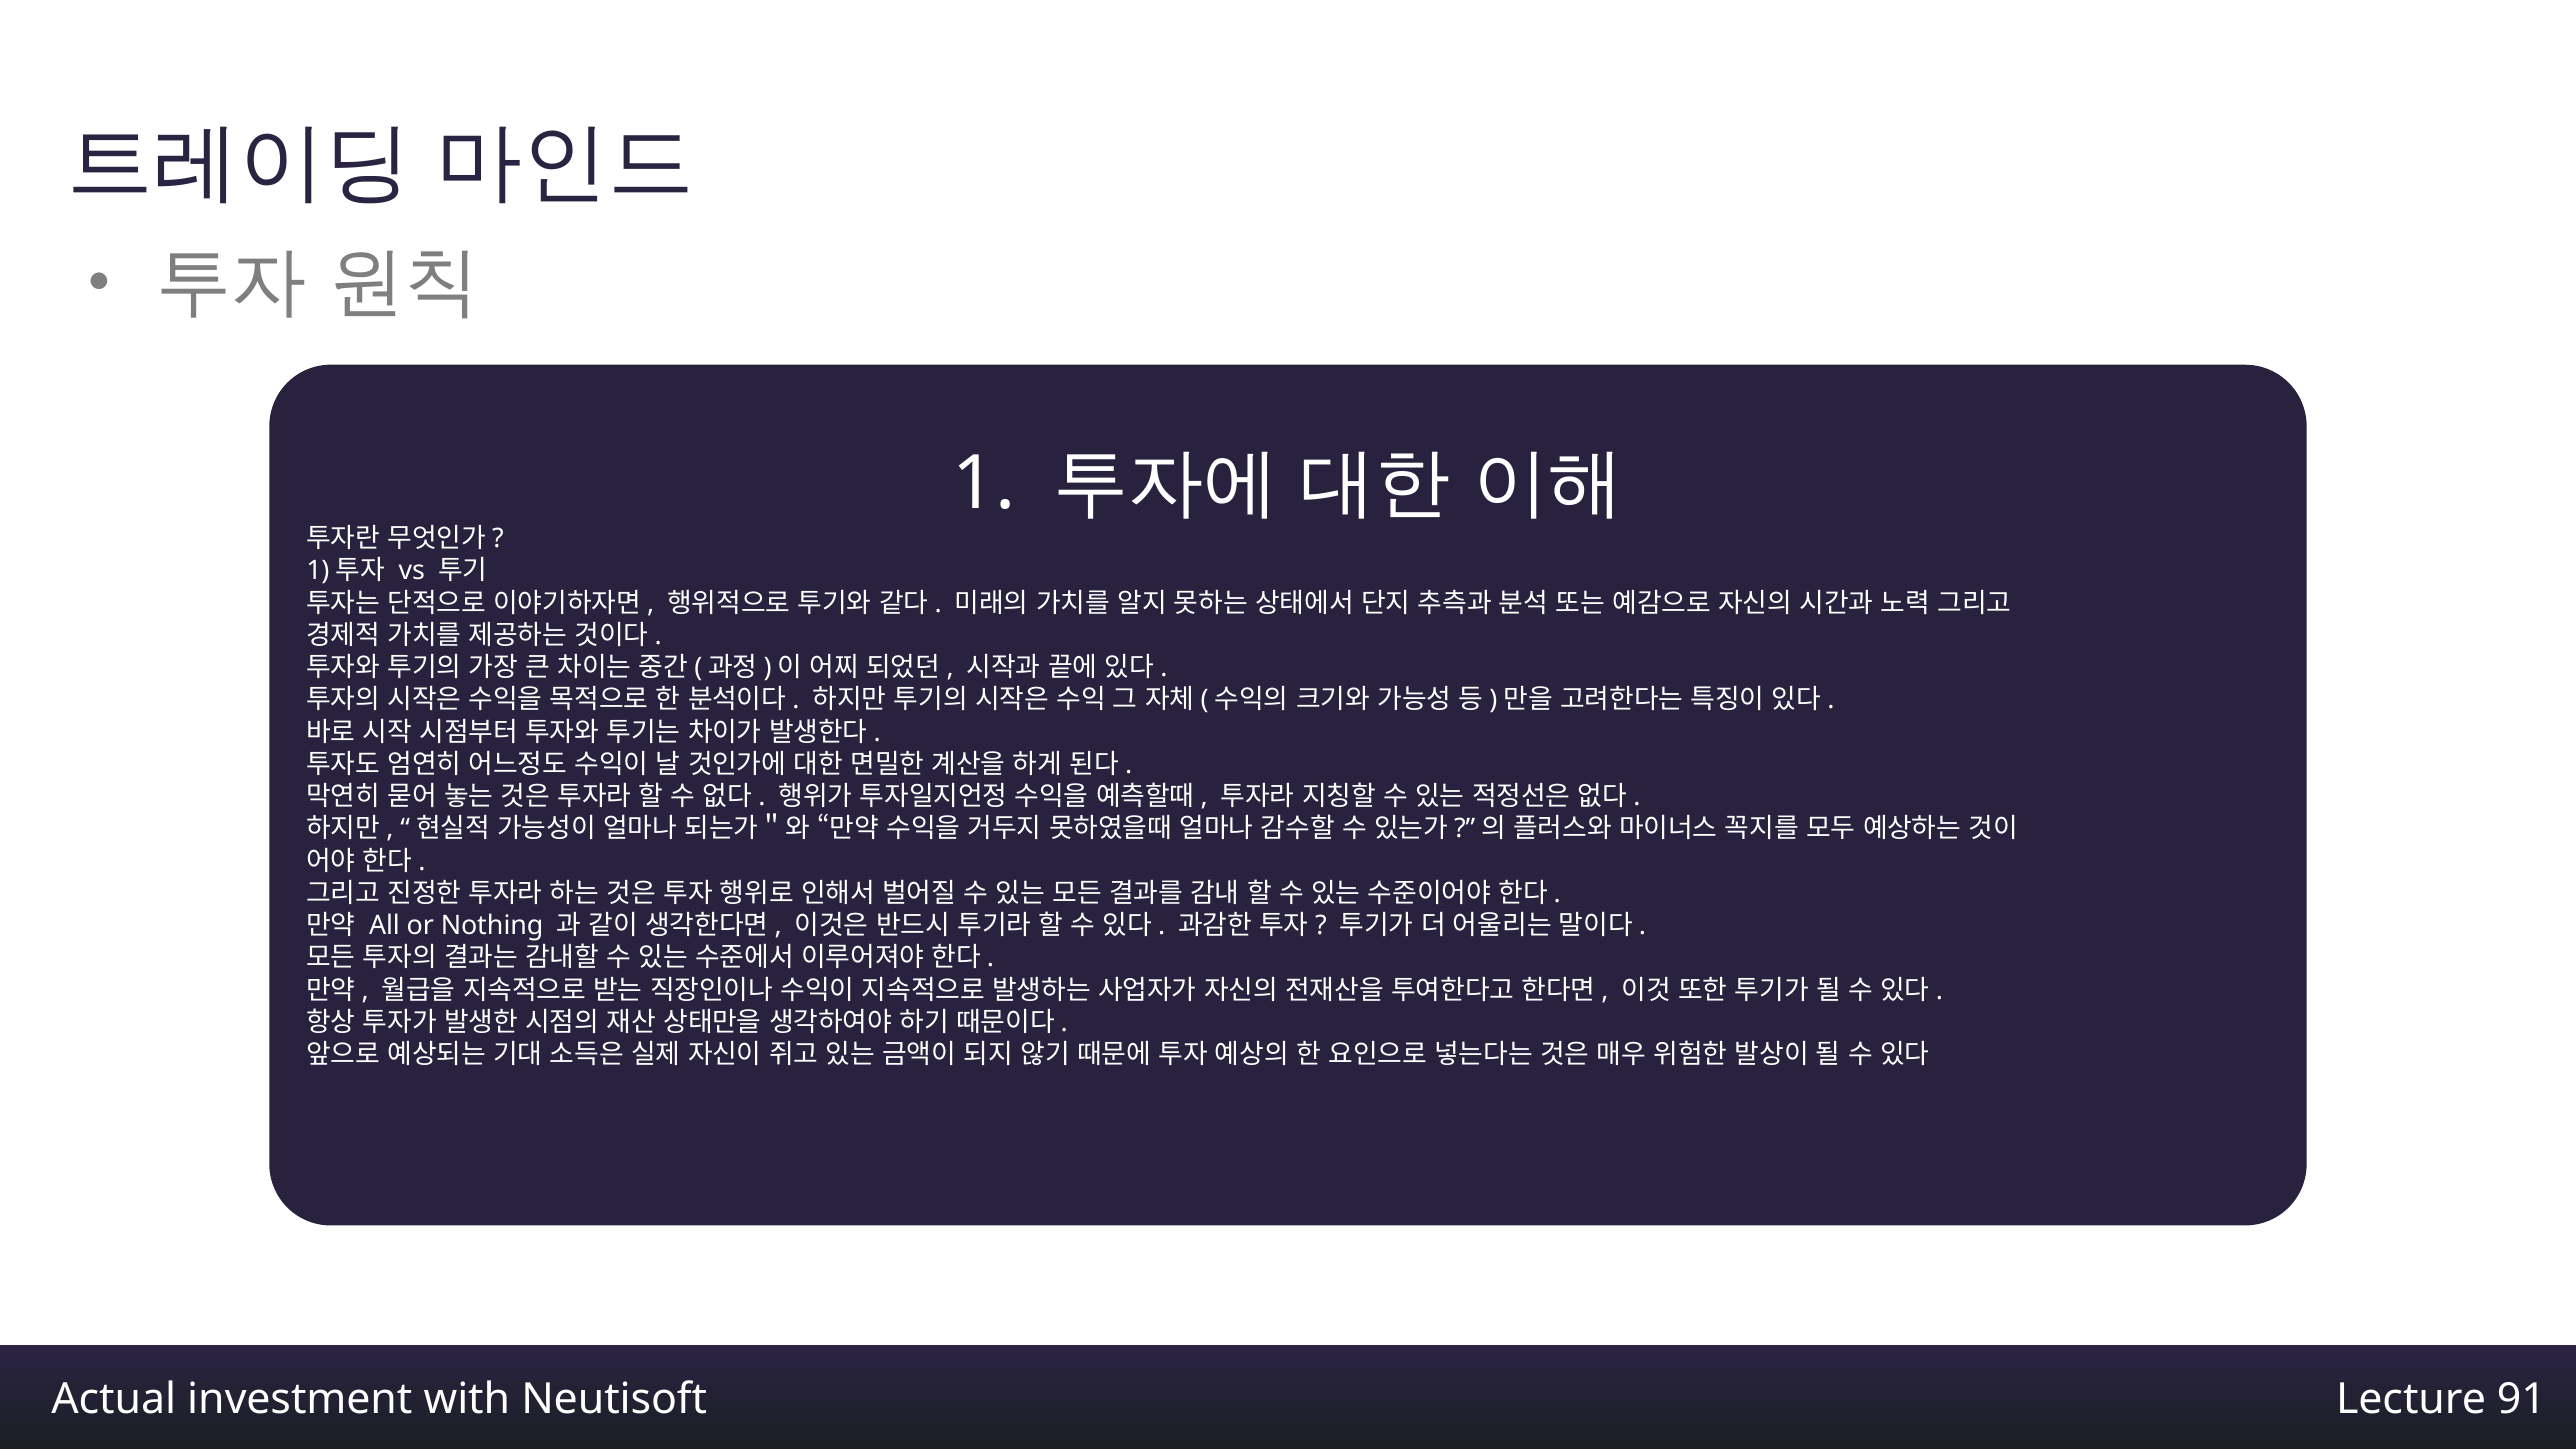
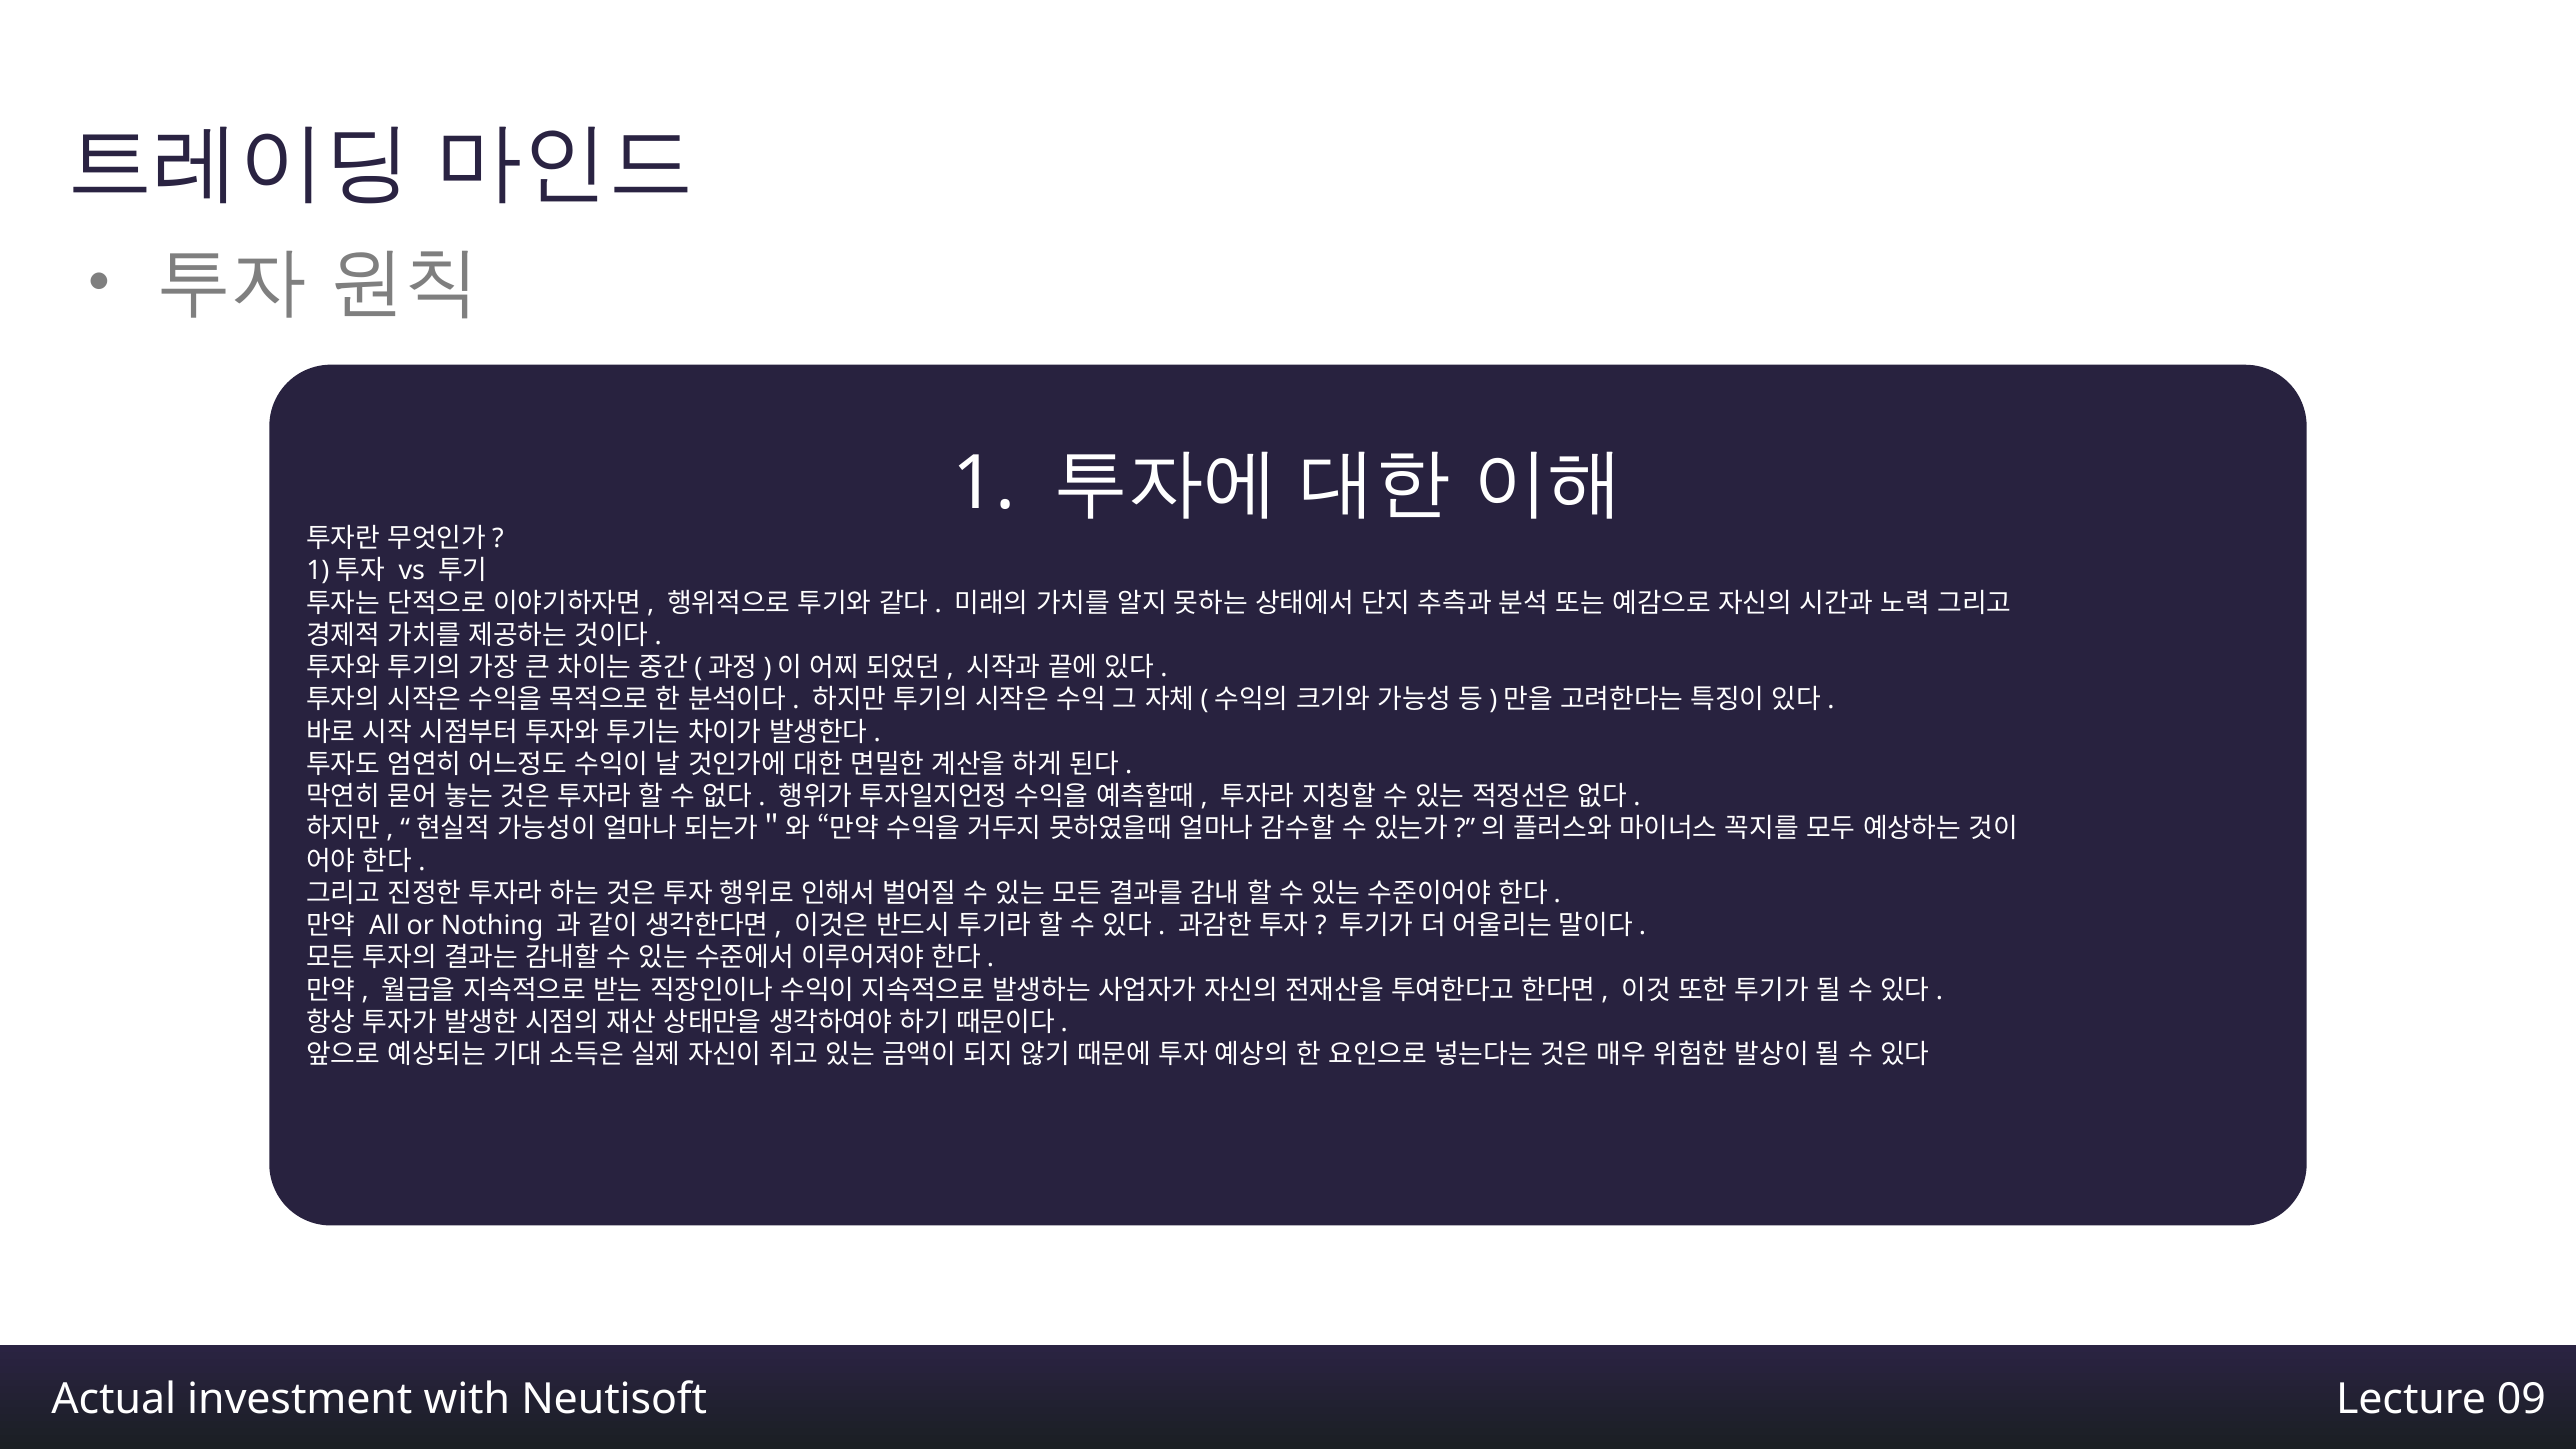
91: 91 -> 09
